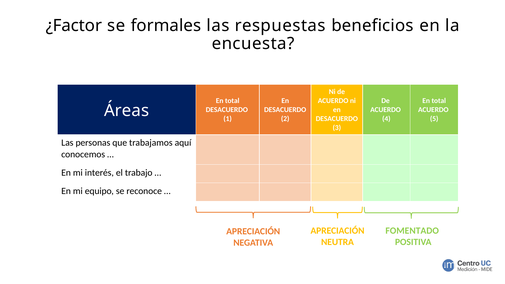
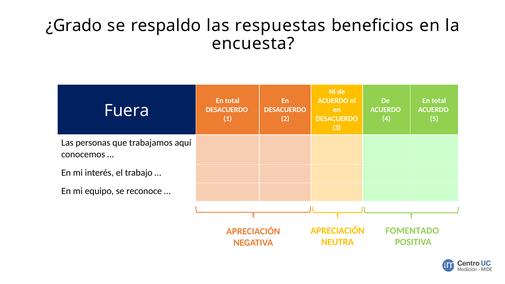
¿Factor: ¿Factor -> ¿Grado
formales: formales -> respaldo
Áreas: Áreas -> Fuera
